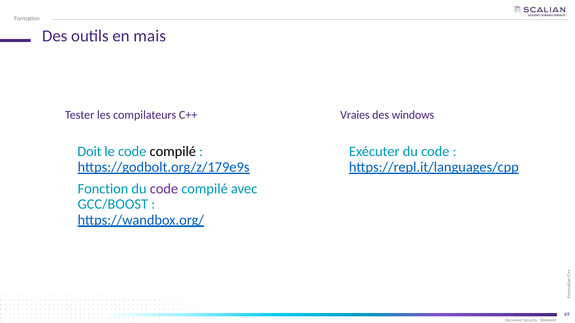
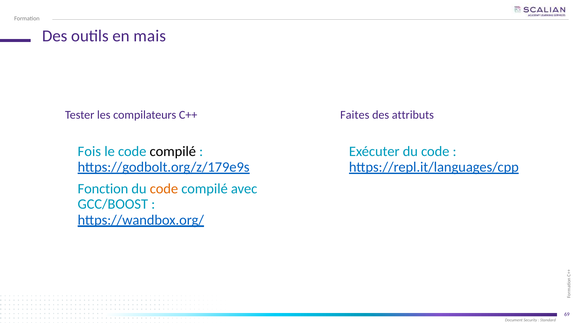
Vraies: Vraies -> Faites
windows: windows -> attributs
Doit: Doit -> Fois
code at (164, 189) colour: purple -> orange
